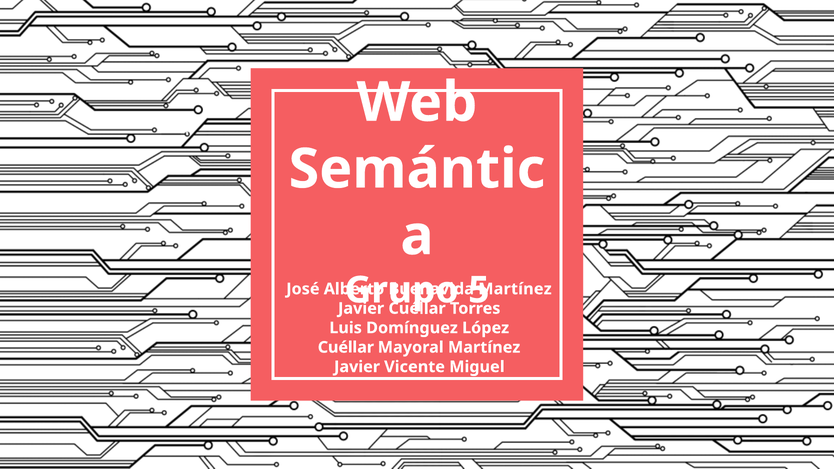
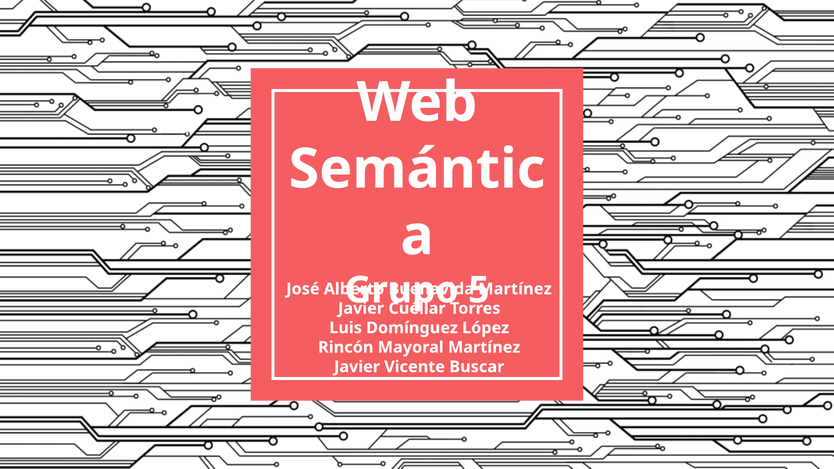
Cuéllar at (346, 347): Cuéllar -> Rincón
Miguel: Miguel -> Buscar
